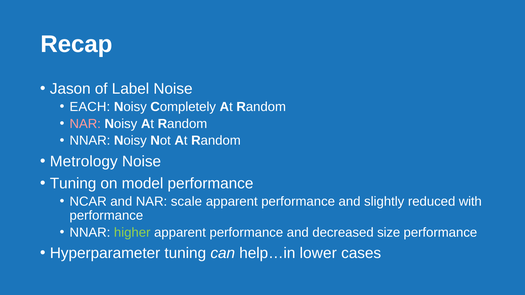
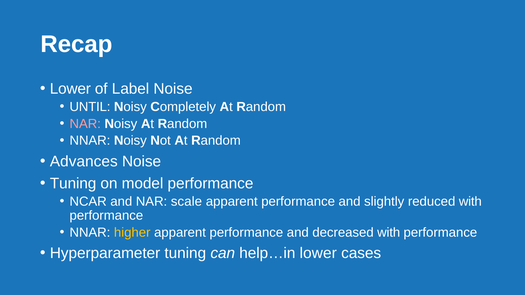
Jason at (70, 89): Jason -> Lower
EACH: EACH -> UNTIL
Metrology: Metrology -> Advances
higher colour: light green -> yellow
decreased size: size -> with
